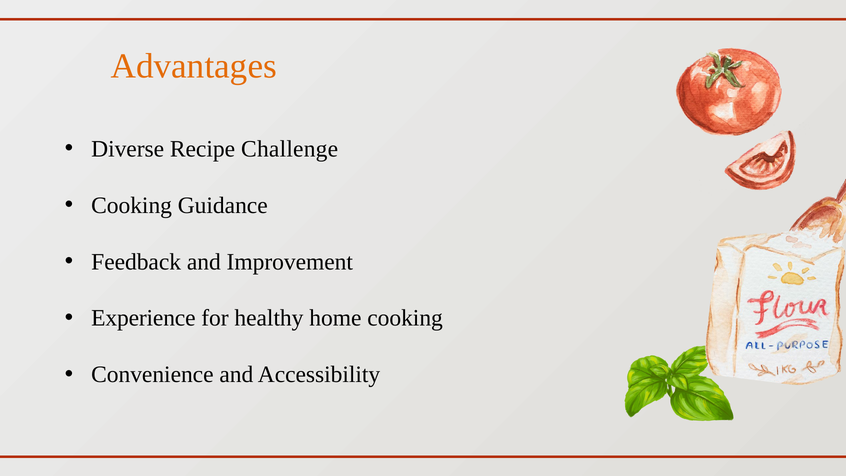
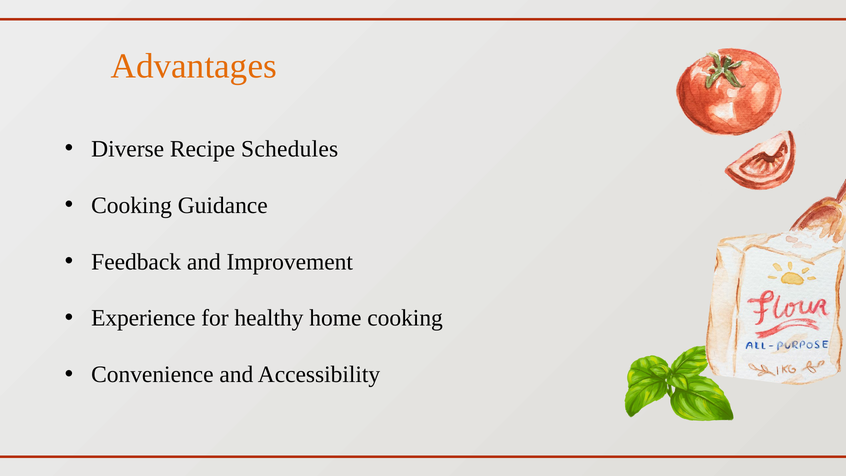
Challenge: Challenge -> Schedules
